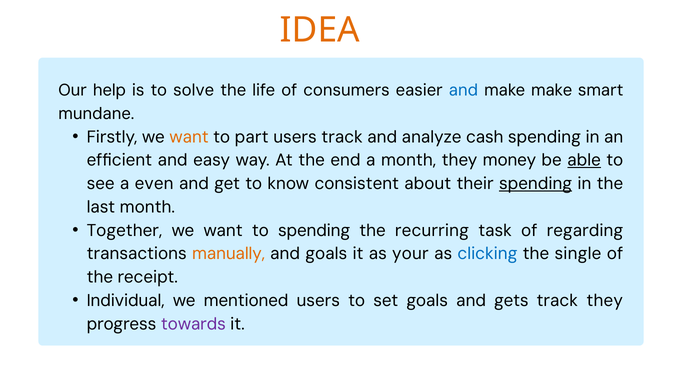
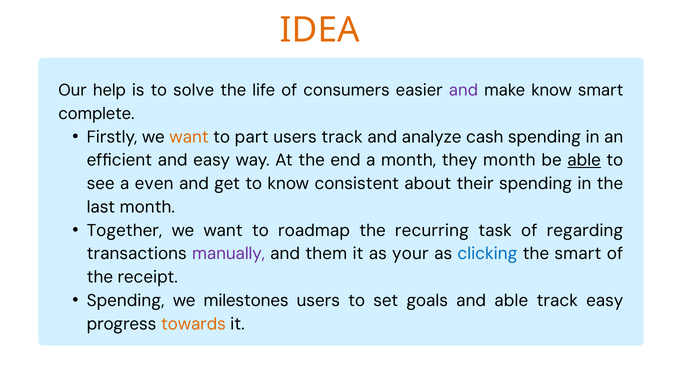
and at (463, 90) colour: blue -> purple
make make: make -> know
mundane: mundane -> complete
they money: money -> month
spending at (536, 183) underline: present -> none
to spending: spending -> roadmap
manually colour: orange -> purple
and goals: goals -> them
the single: single -> smart
Individual at (126, 300): Individual -> Spending
mentioned: mentioned -> milestones
and gets: gets -> able
track they: they -> easy
towards colour: purple -> orange
